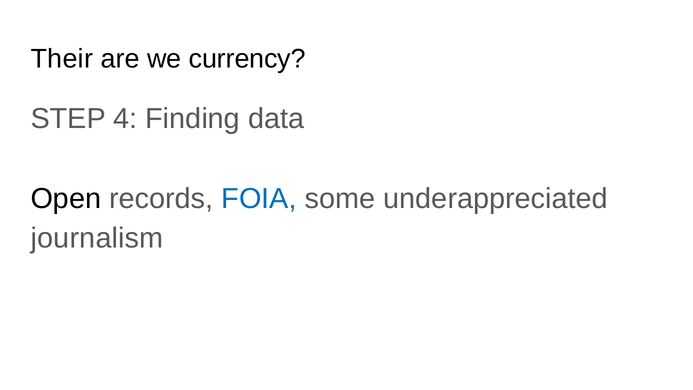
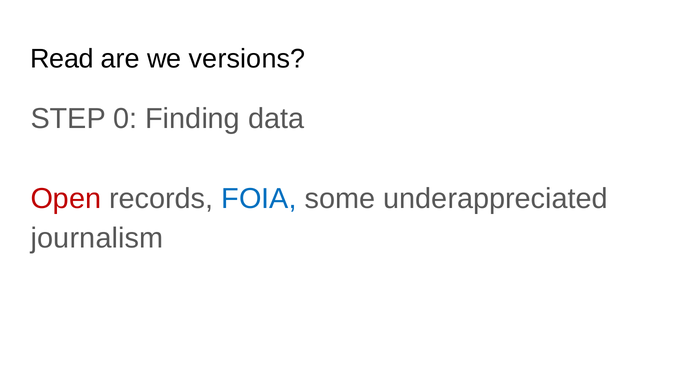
Their: Their -> Read
currency: currency -> versions
4: 4 -> 0
Open colour: black -> red
